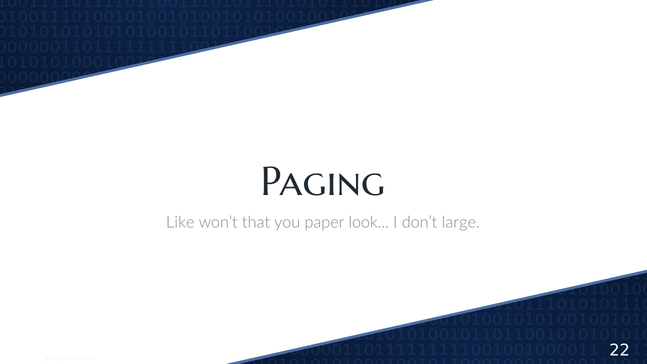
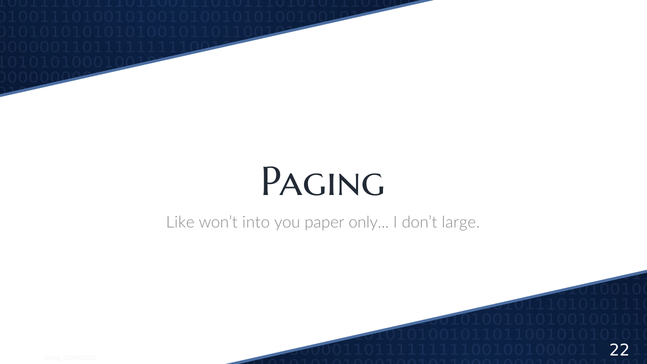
that: that -> into
look: look -> only
